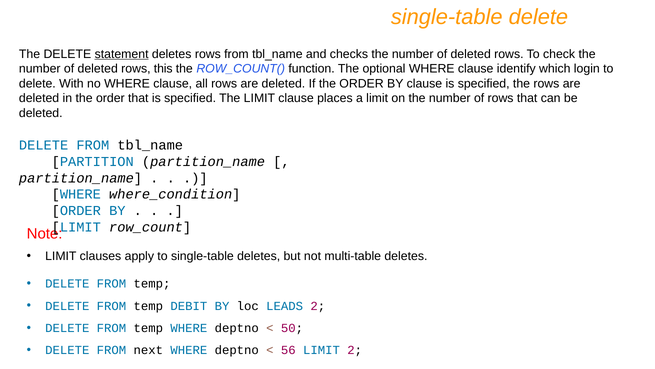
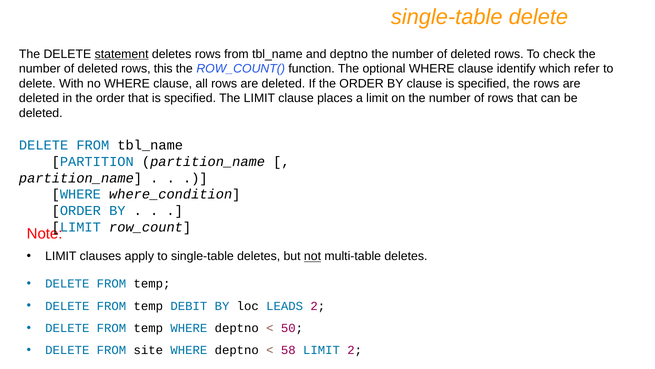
and checks: checks -> deptno
login: login -> refer
not underline: none -> present
next: next -> site
56: 56 -> 58
